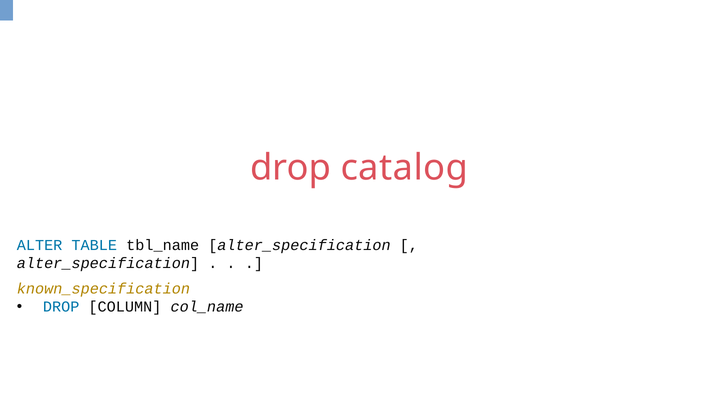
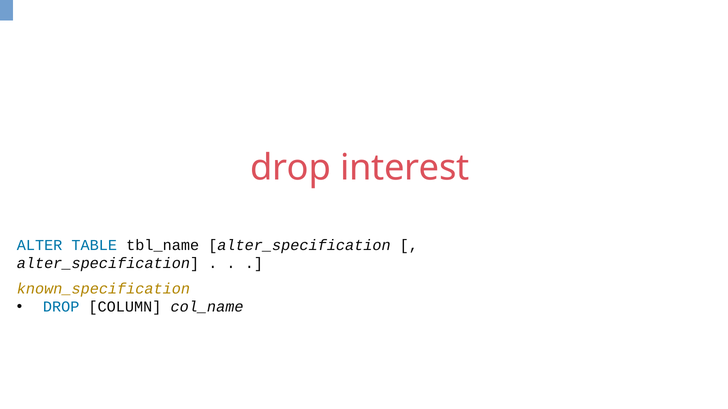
catalog: catalog -> interest
